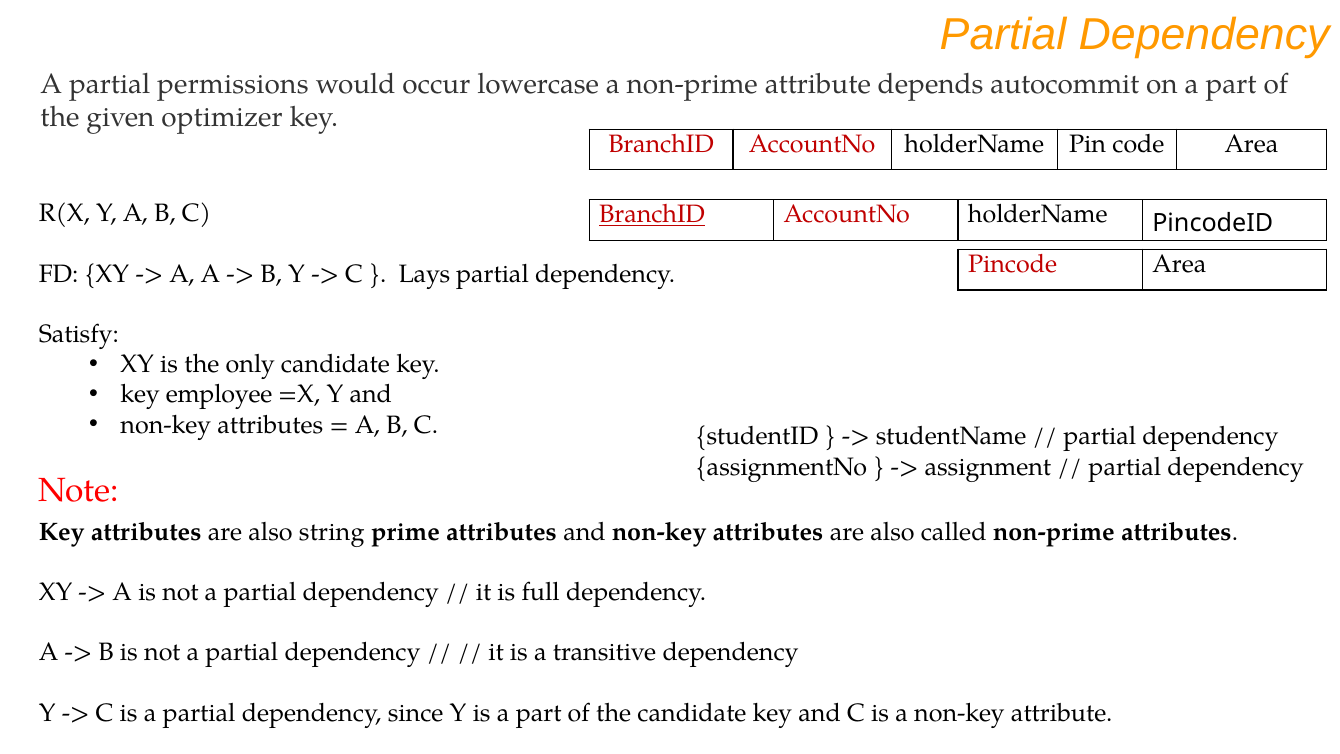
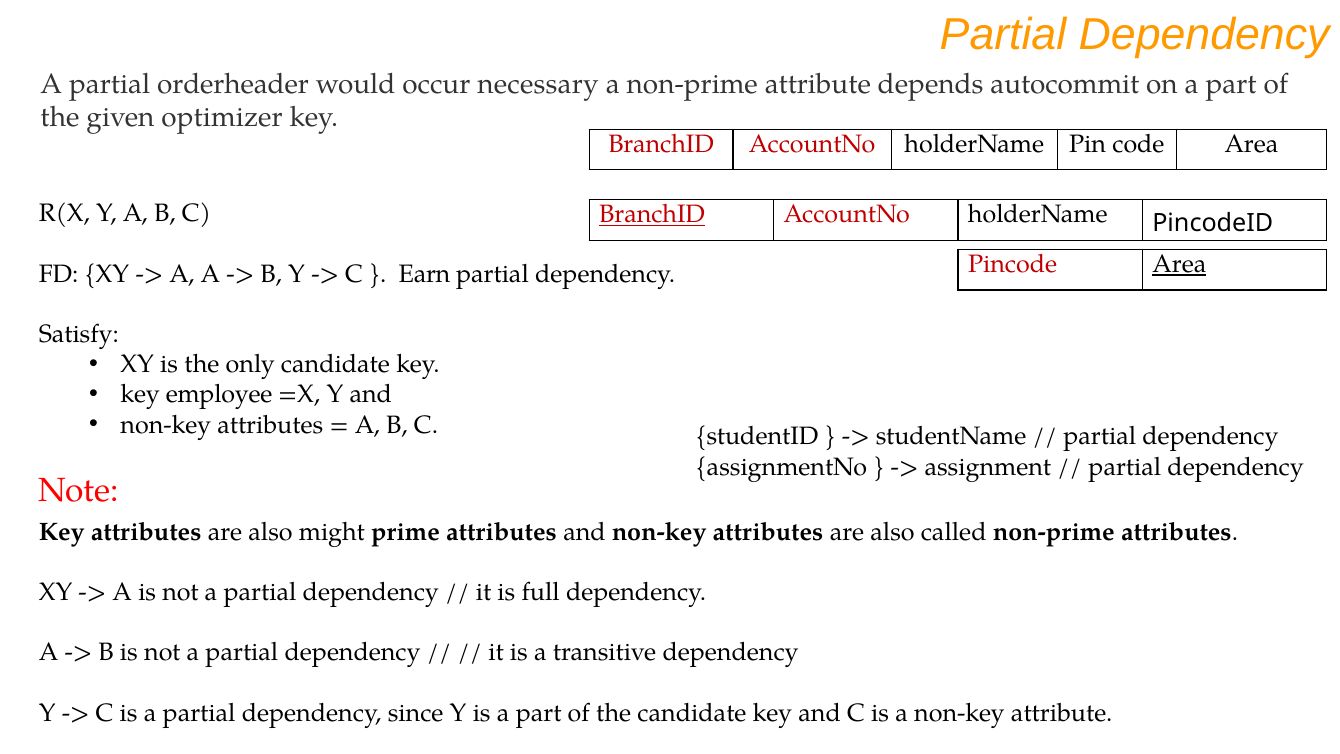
permissions: permissions -> orderheader
lowercase: lowercase -> necessary
Area at (1179, 264) underline: none -> present
Lays: Lays -> Earn
string: string -> might
